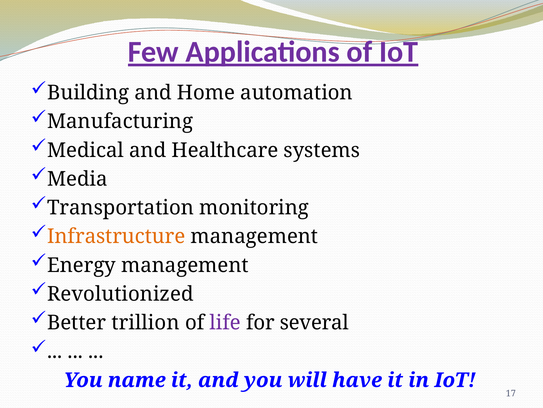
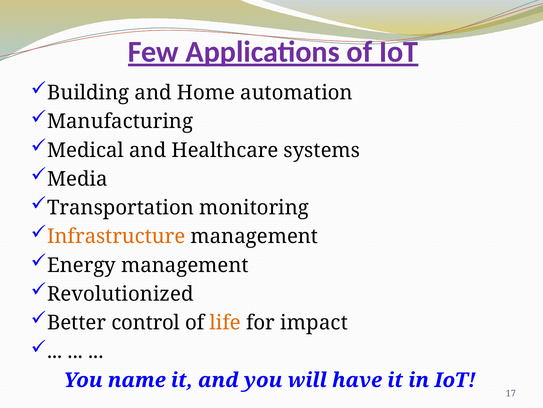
trillion: trillion -> control
life colour: purple -> orange
several: several -> impact
